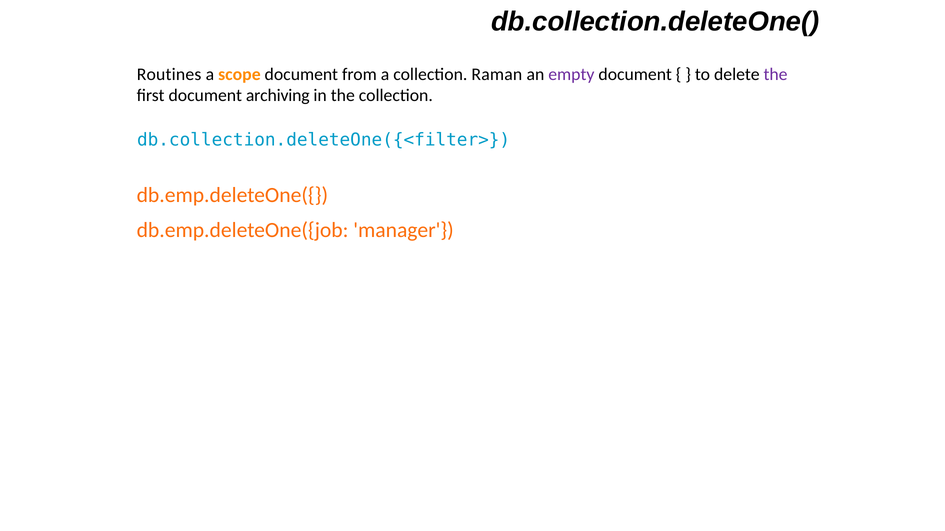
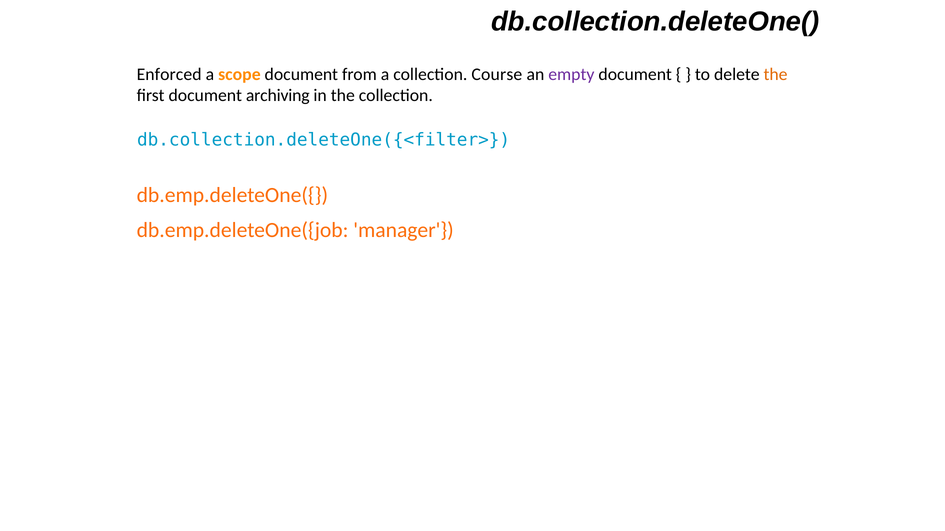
Routines: Routines -> Enforced
Raman: Raman -> Course
the at (776, 74) colour: purple -> orange
